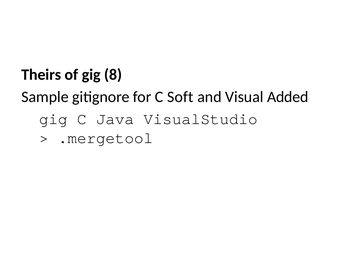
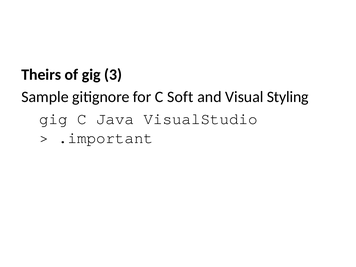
8: 8 -> 3
Added: Added -> Styling
.mergetool: .mergetool -> .important
